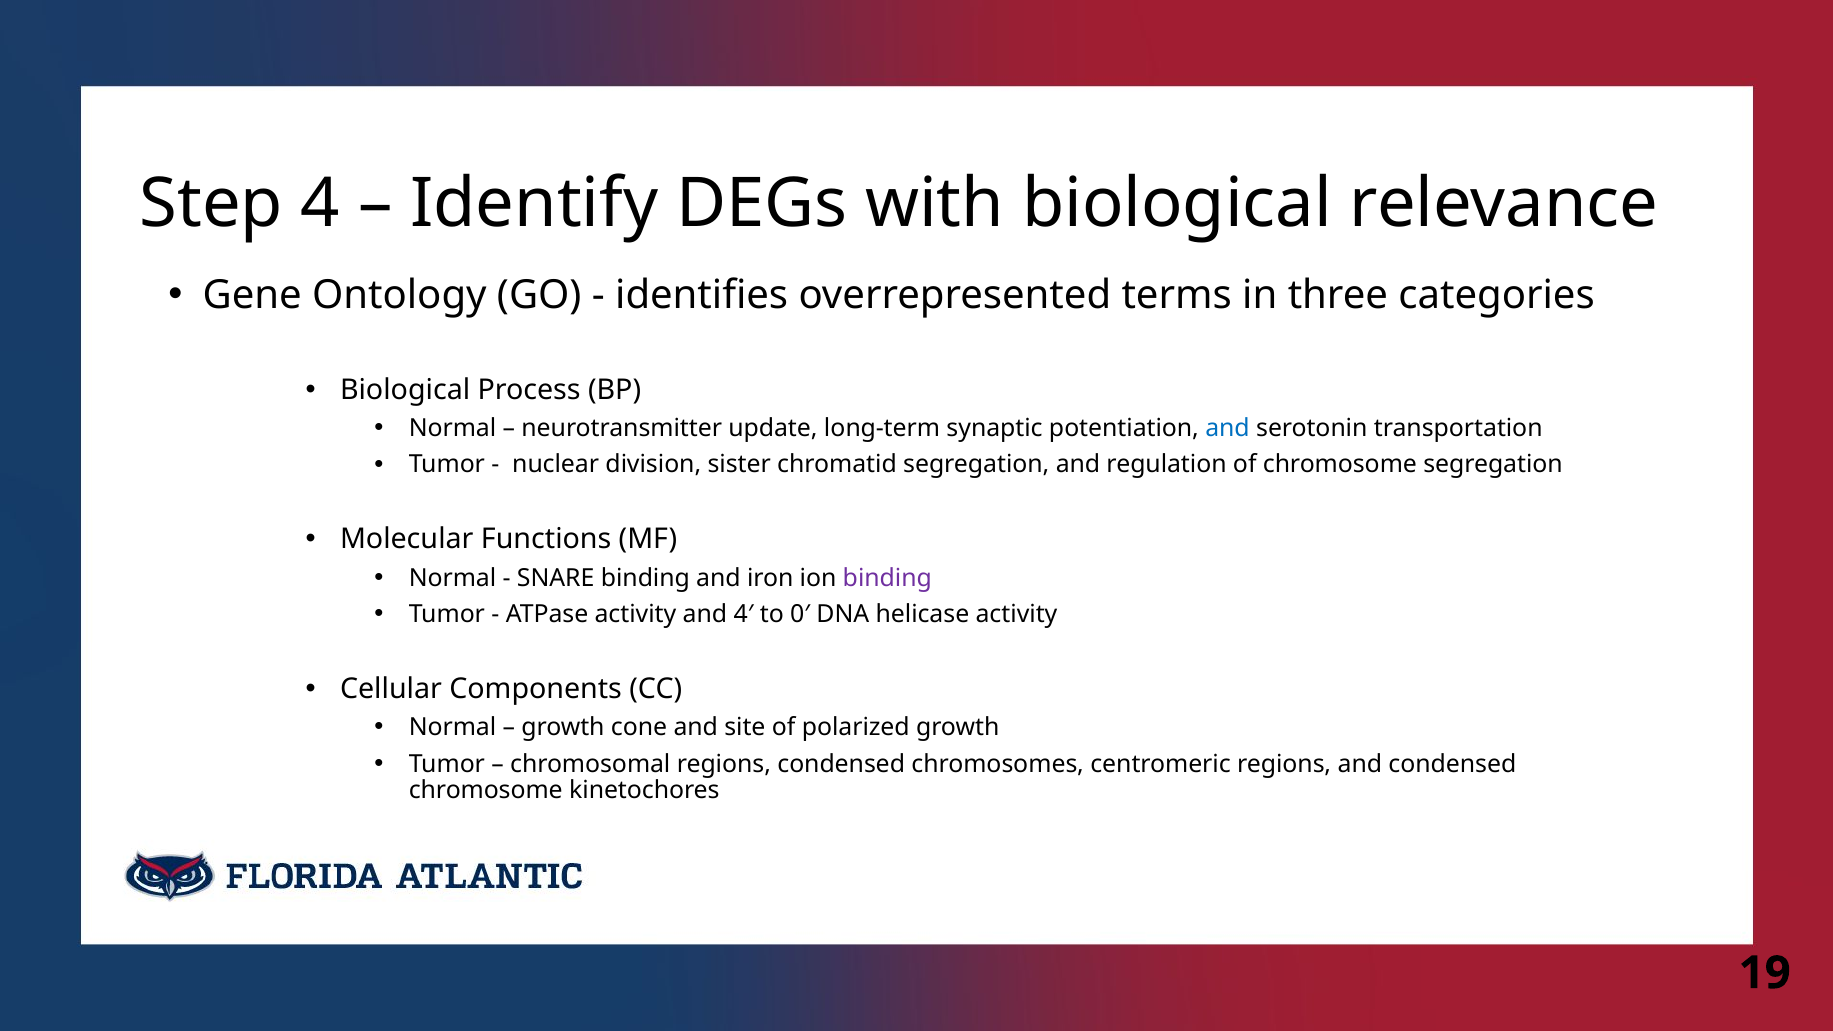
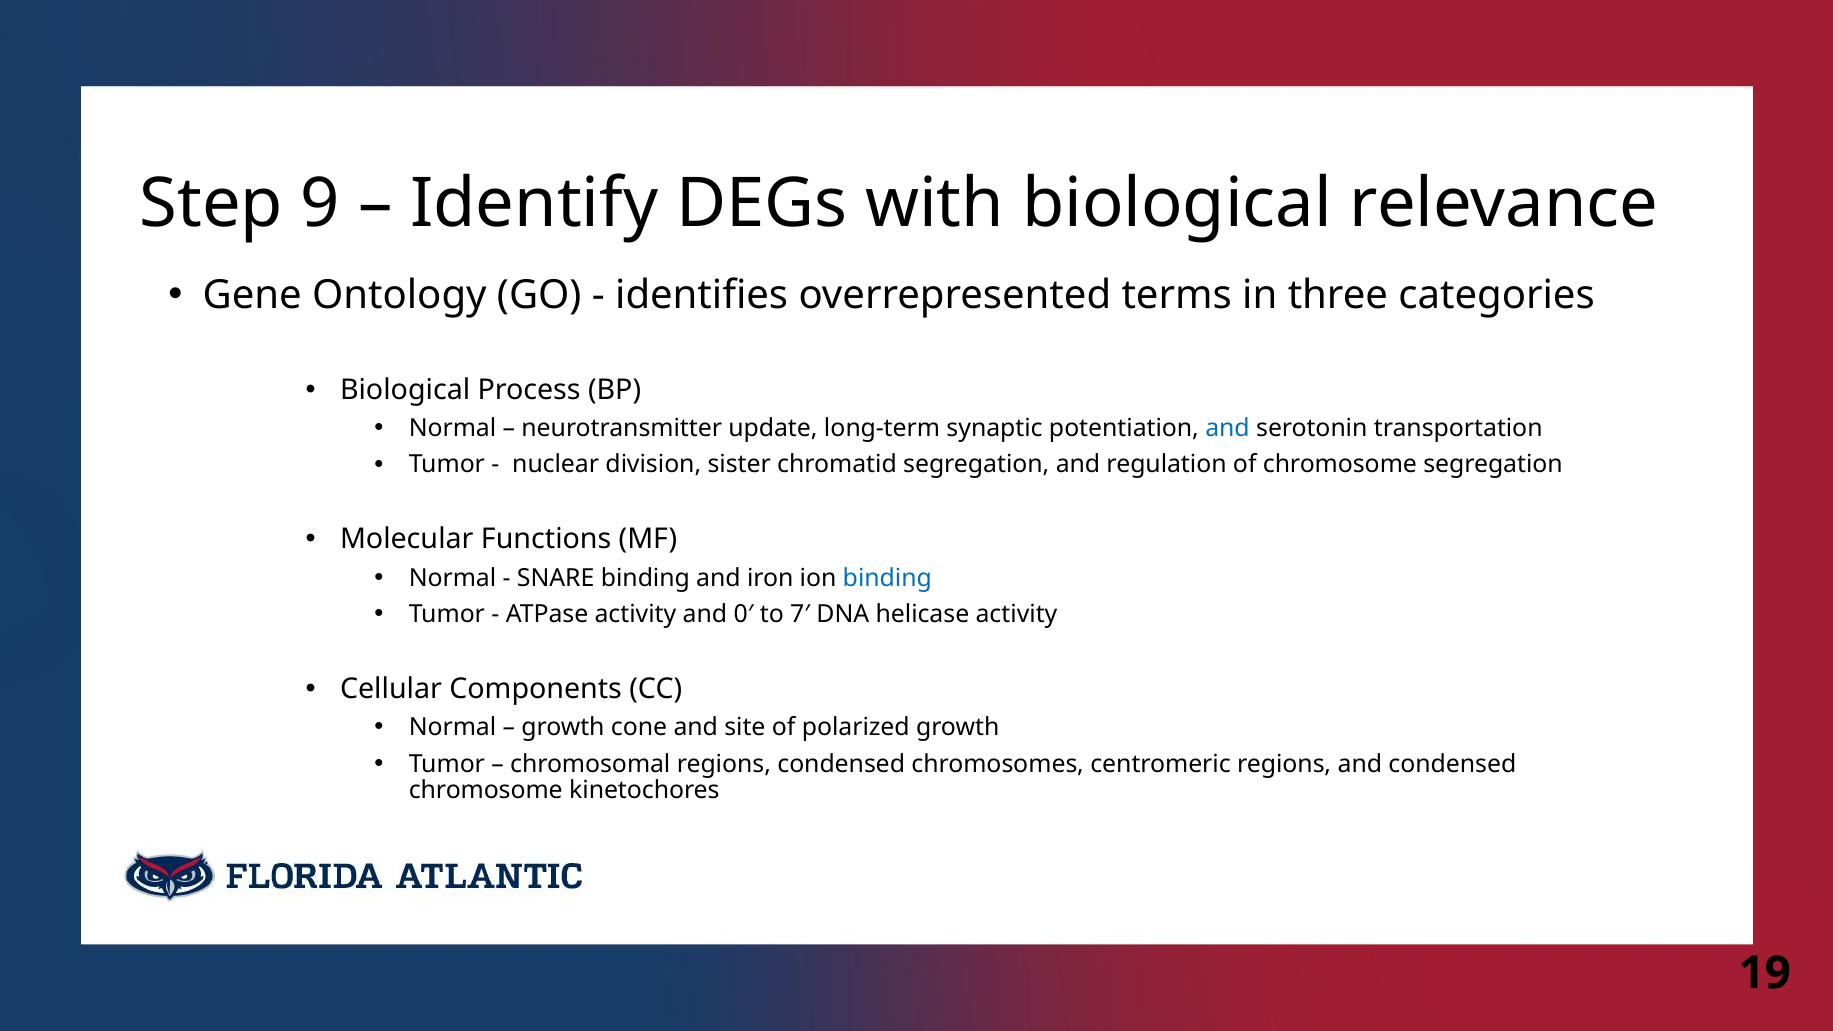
4: 4 -> 9
binding at (887, 578) colour: purple -> blue
4′: 4′ -> 0′
0′: 0′ -> 7′
